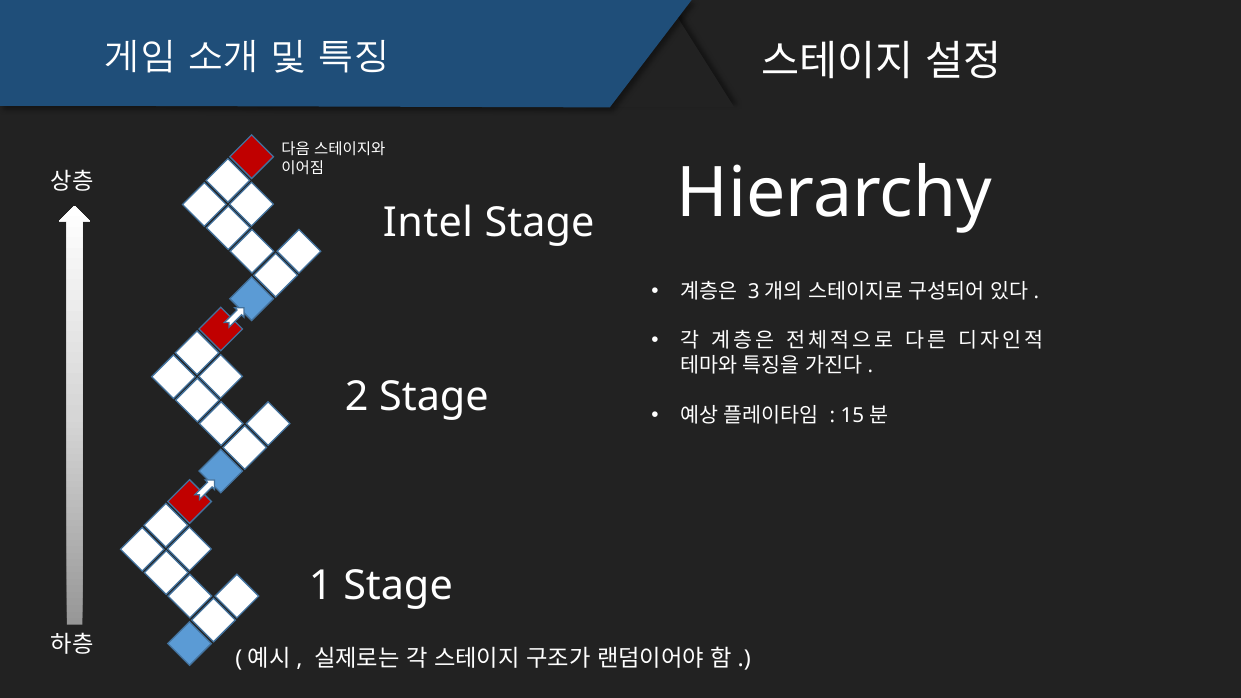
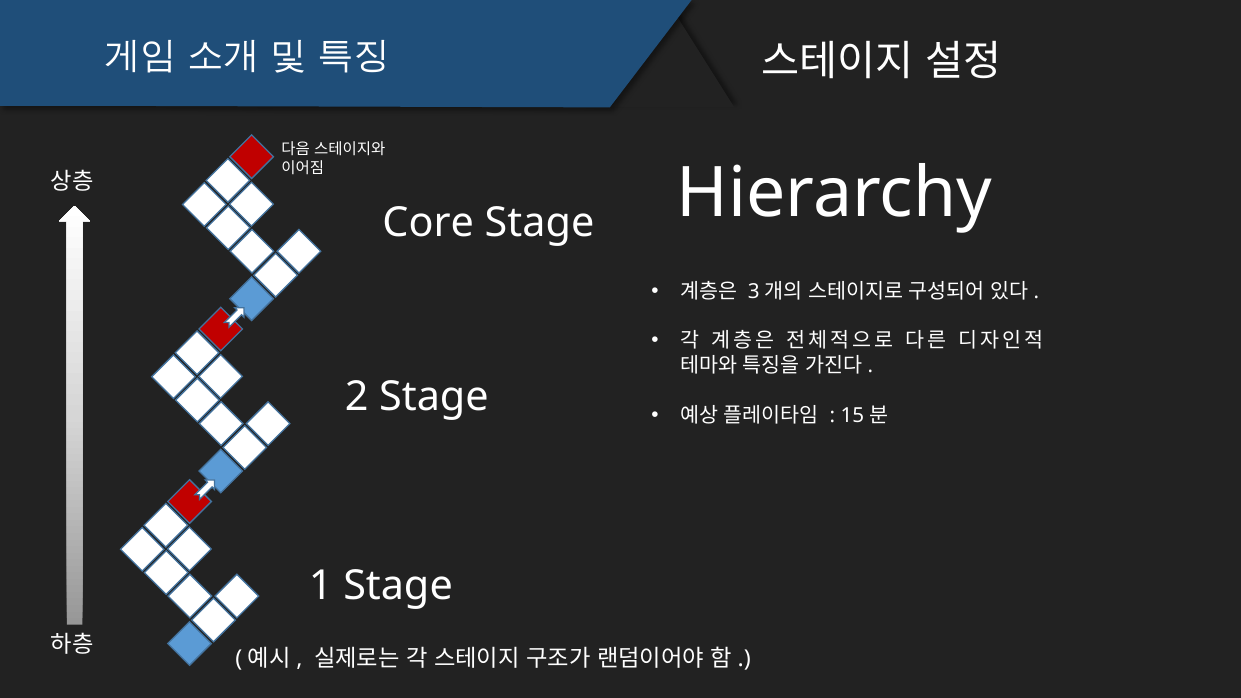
Intel: Intel -> Core
